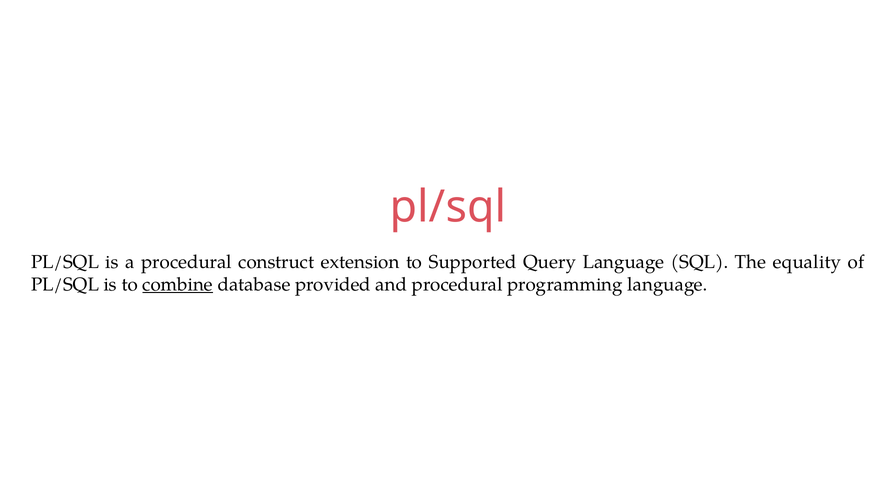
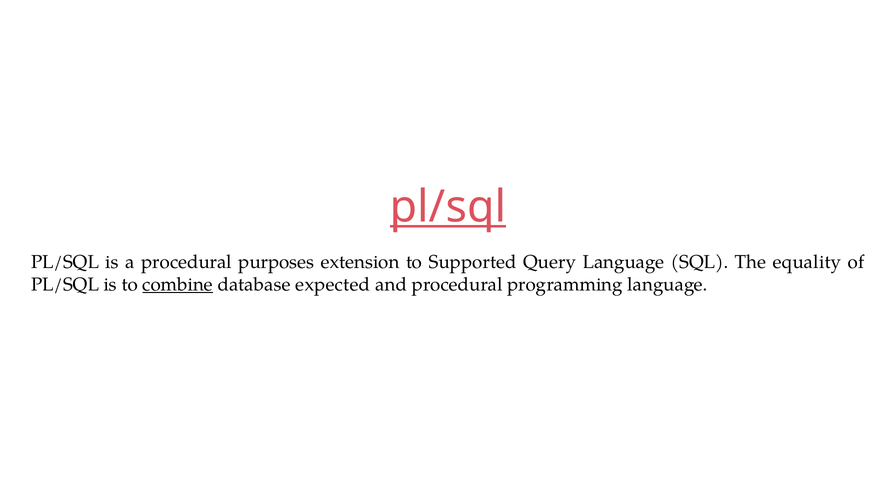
pl/sql at (448, 207) underline: none -> present
construct: construct -> purposes
provided: provided -> expected
